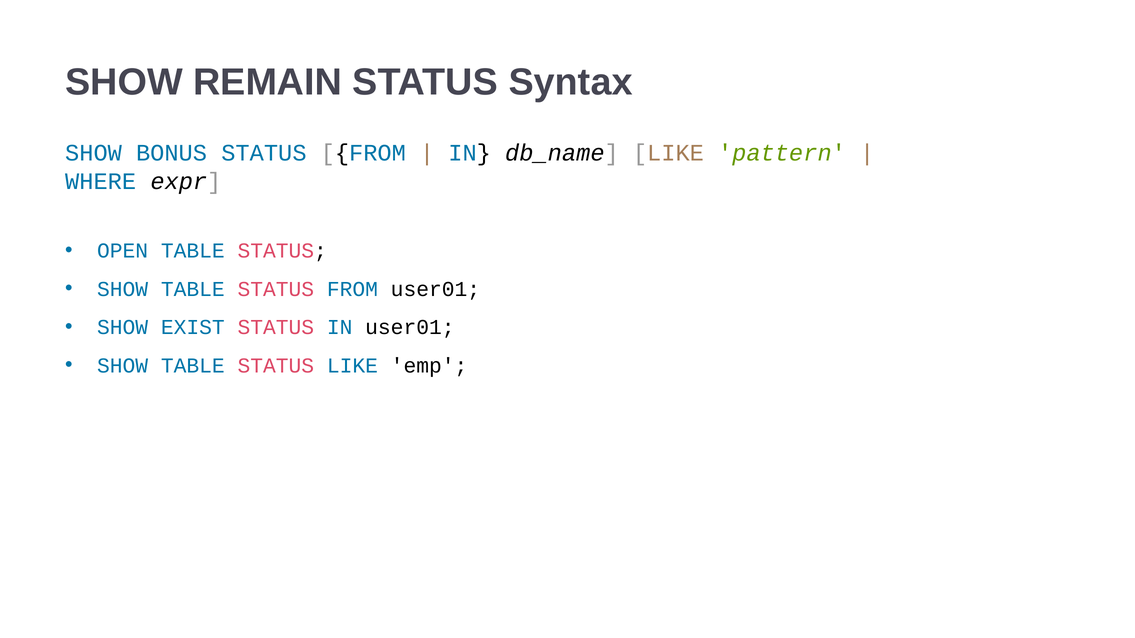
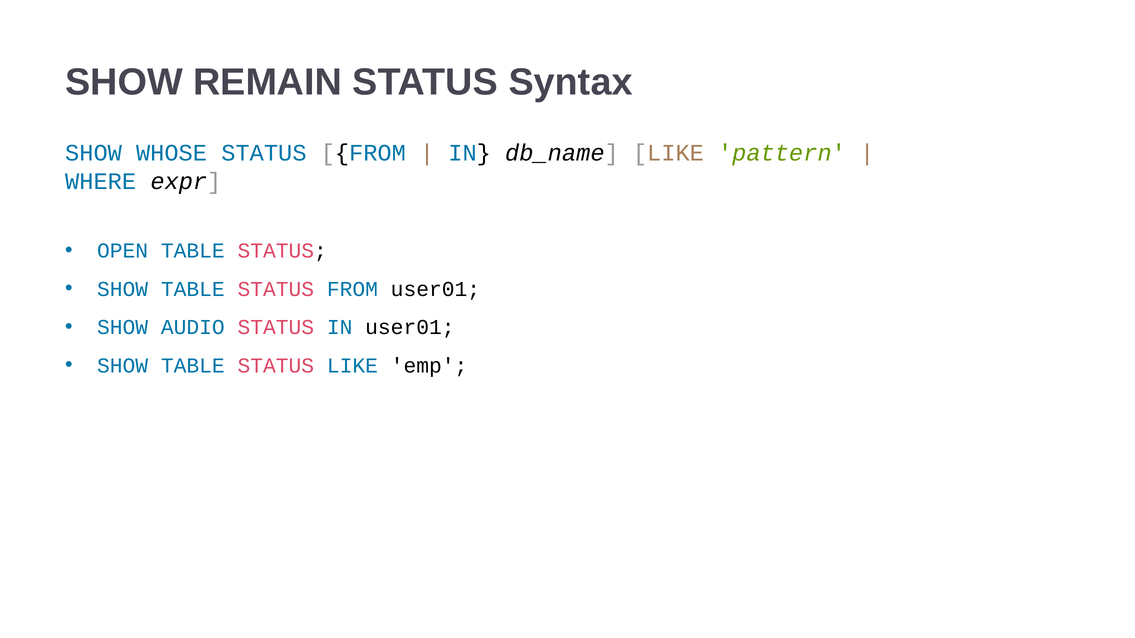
BONUS: BONUS -> WHOSE
EXIST: EXIST -> AUDIO
